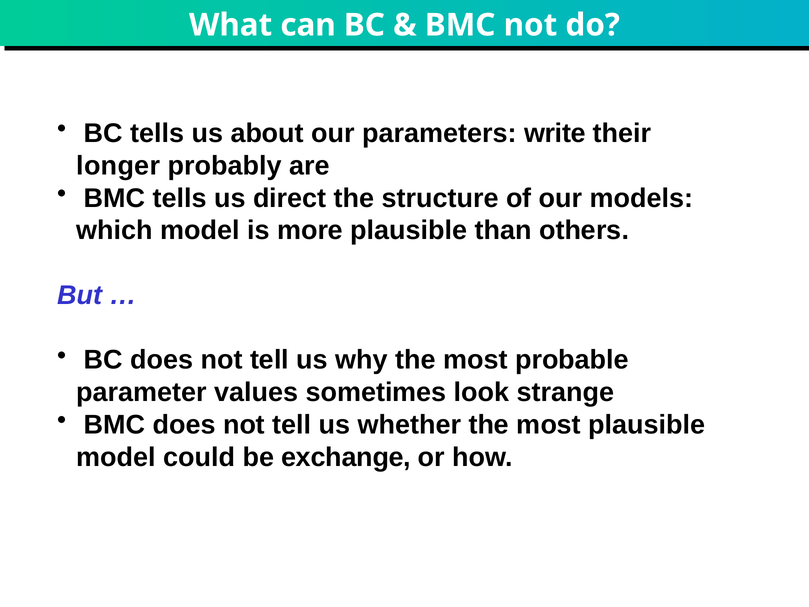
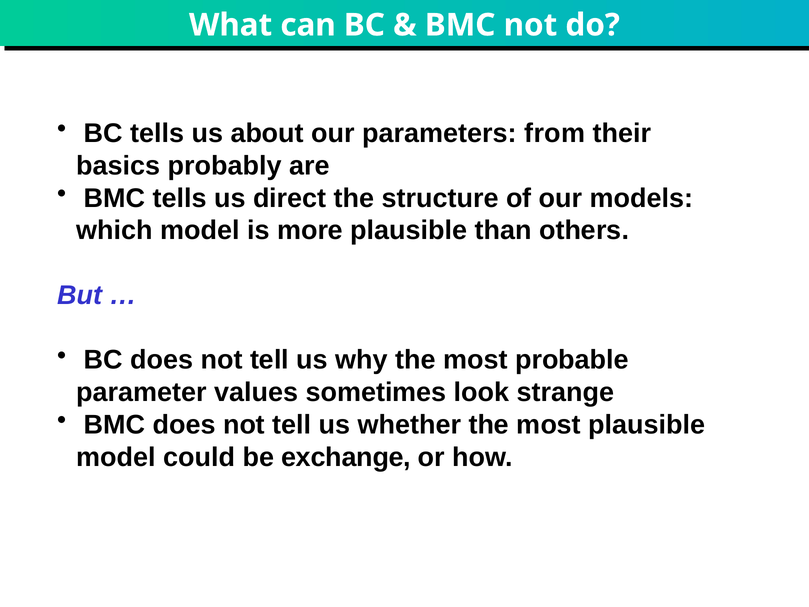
write: write -> from
longer: longer -> basics
